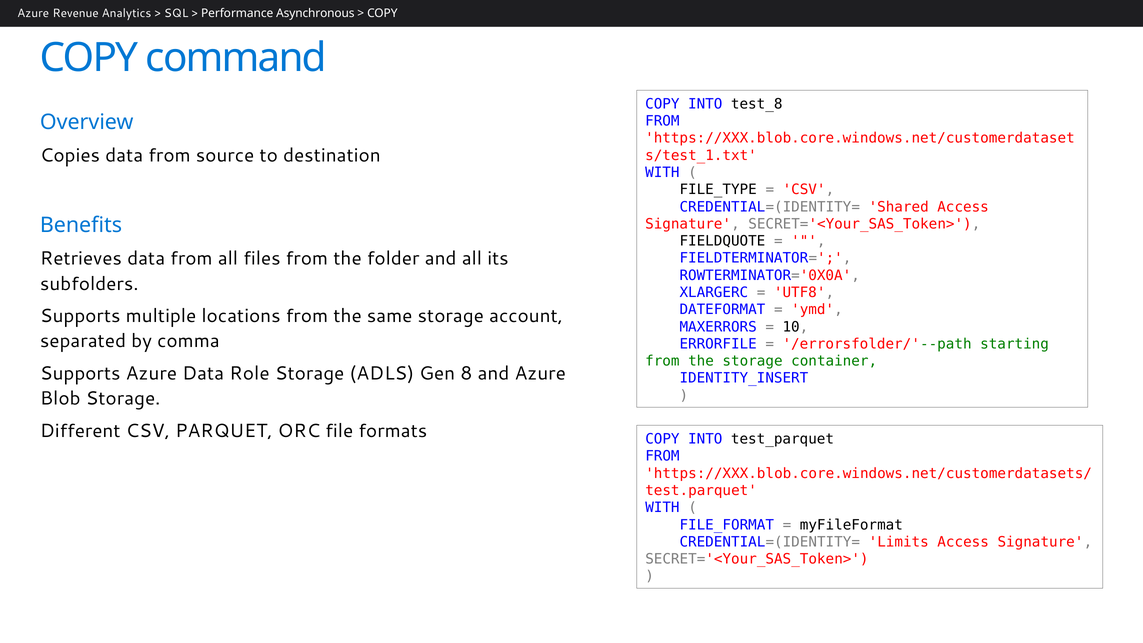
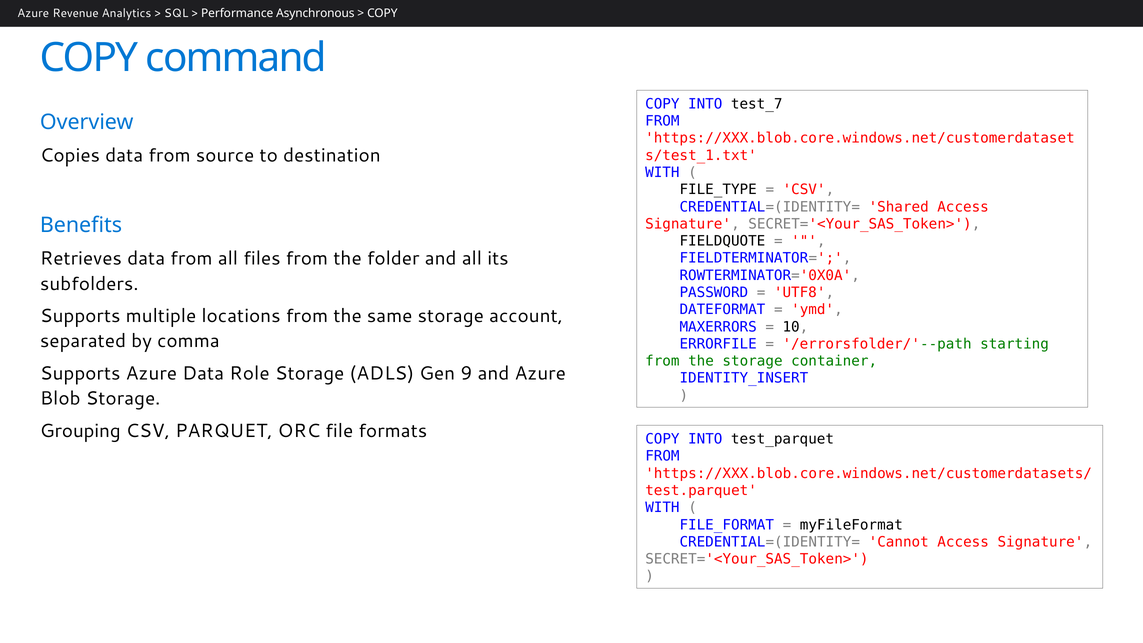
test_8: test_8 -> test_7
XLARGERC: XLARGERC -> PASSWORD
8: 8 -> 9
Different: Different -> Grouping
Limits: Limits -> Cannot
